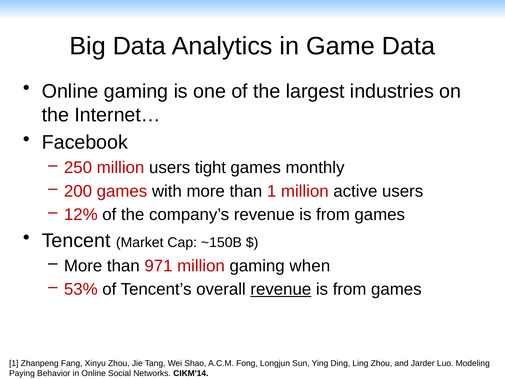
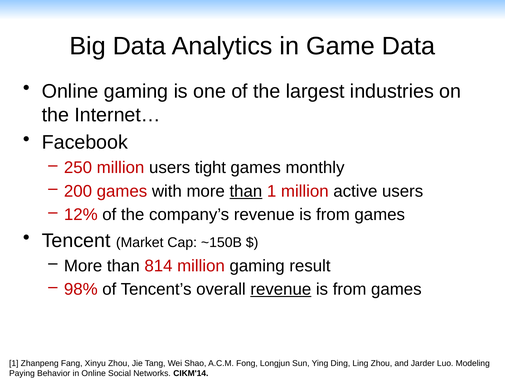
than at (246, 191) underline: none -> present
971: 971 -> 814
when: when -> result
53%: 53% -> 98%
